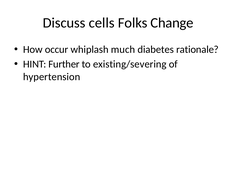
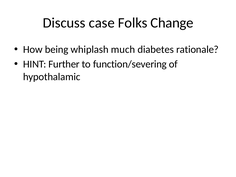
cells: cells -> case
occur: occur -> being
existing/severing: existing/severing -> function/severing
hypertension: hypertension -> hypothalamic
